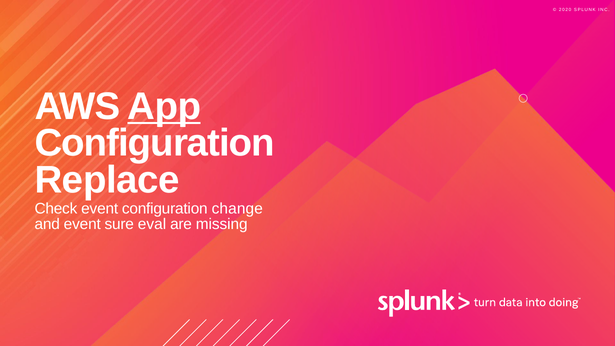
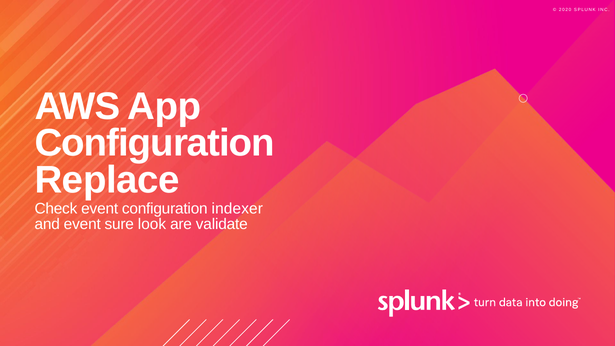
App underline: present -> none
change: change -> indexer
eval: eval -> look
missing: missing -> validate
